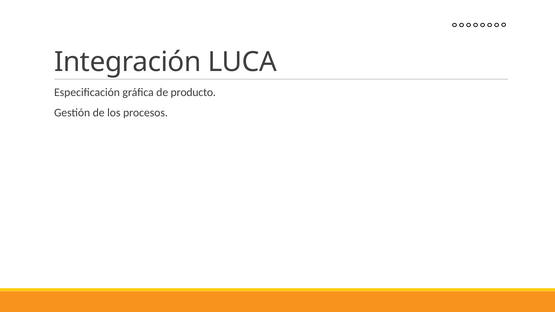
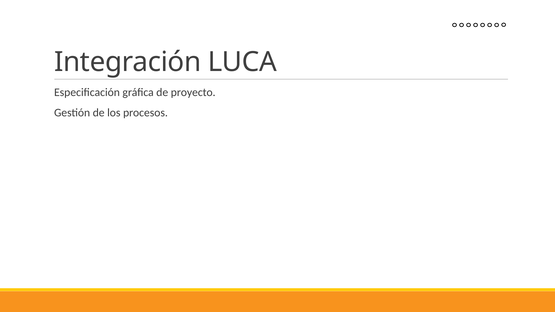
producto: producto -> proyecto
